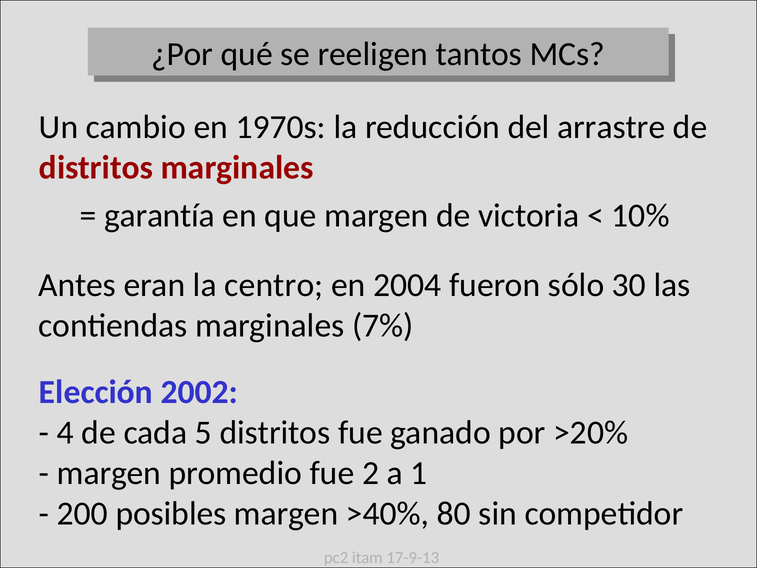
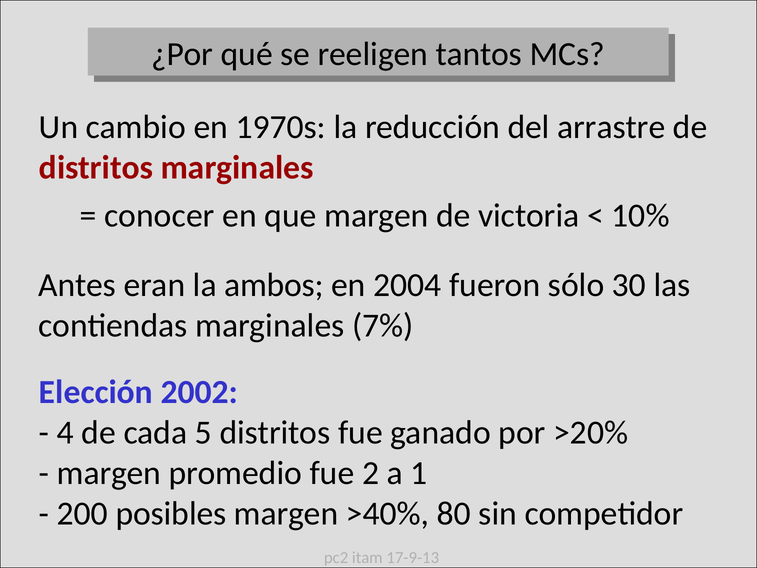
garantía: garantía -> conocer
centro: centro -> ambos
